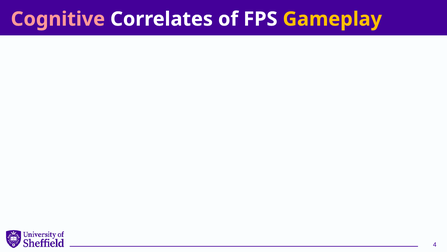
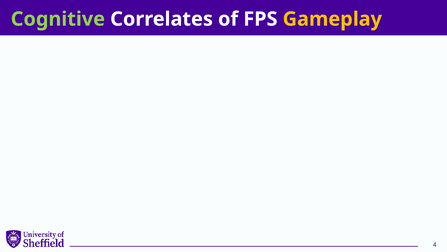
Cognitive colour: pink -> light green
